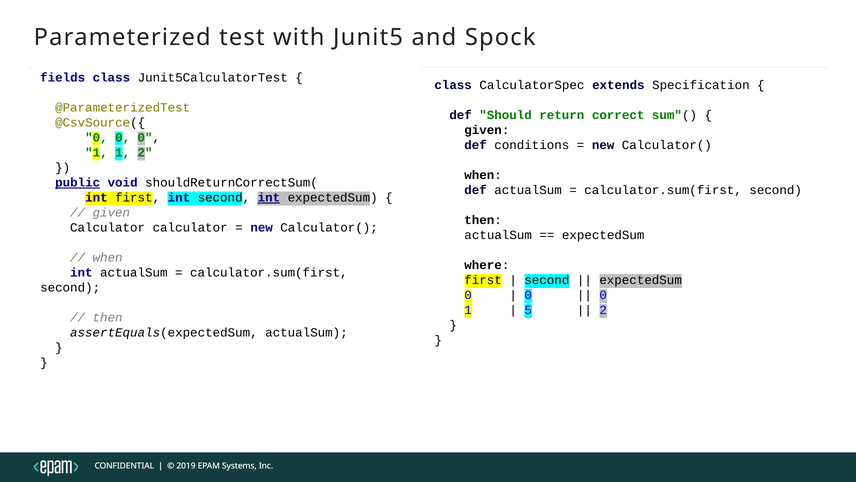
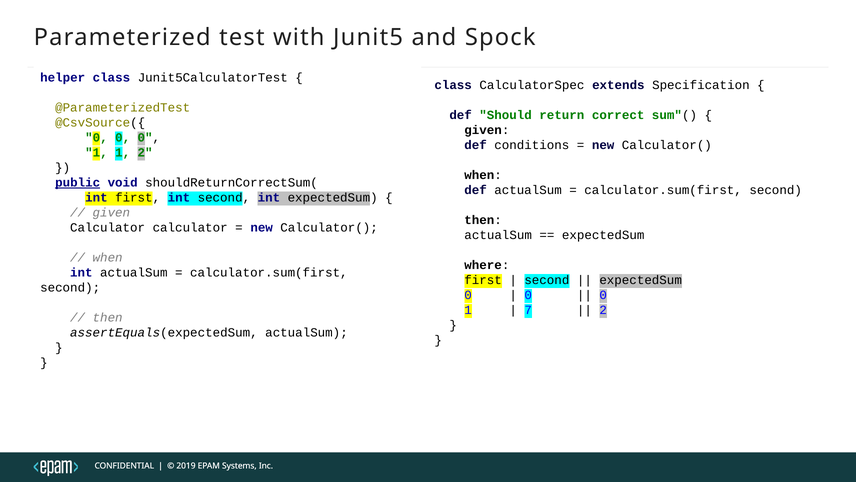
fields: fields -> helper
int at (269, 197) underline: present -> none
5: 5 -> 7
